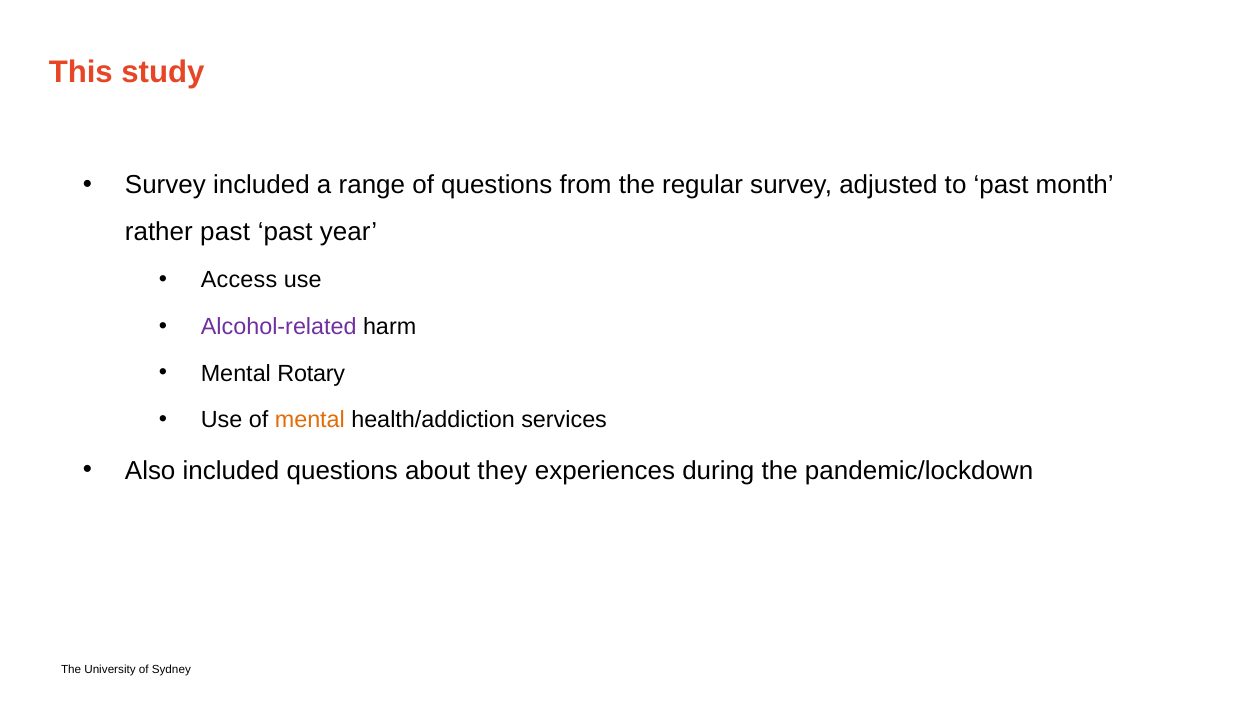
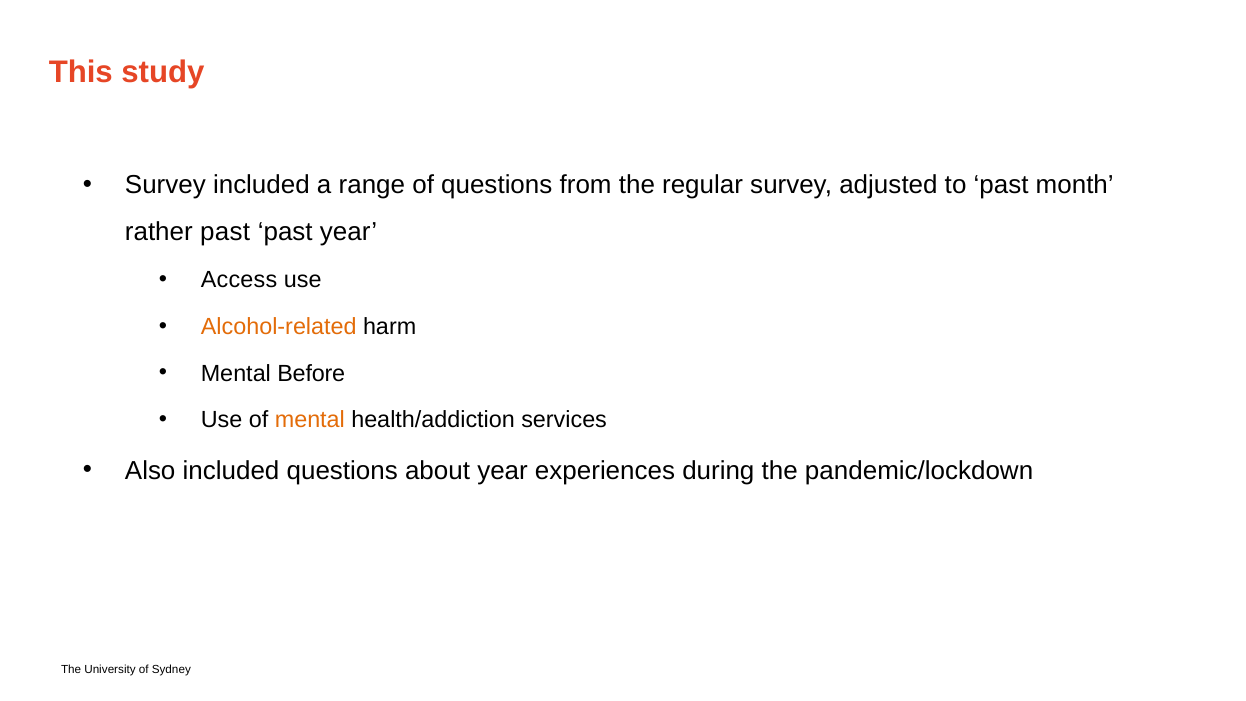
Alcohol-related colour: purple -> orange
Rotary: Rotary -> Before
about they: they -> year
